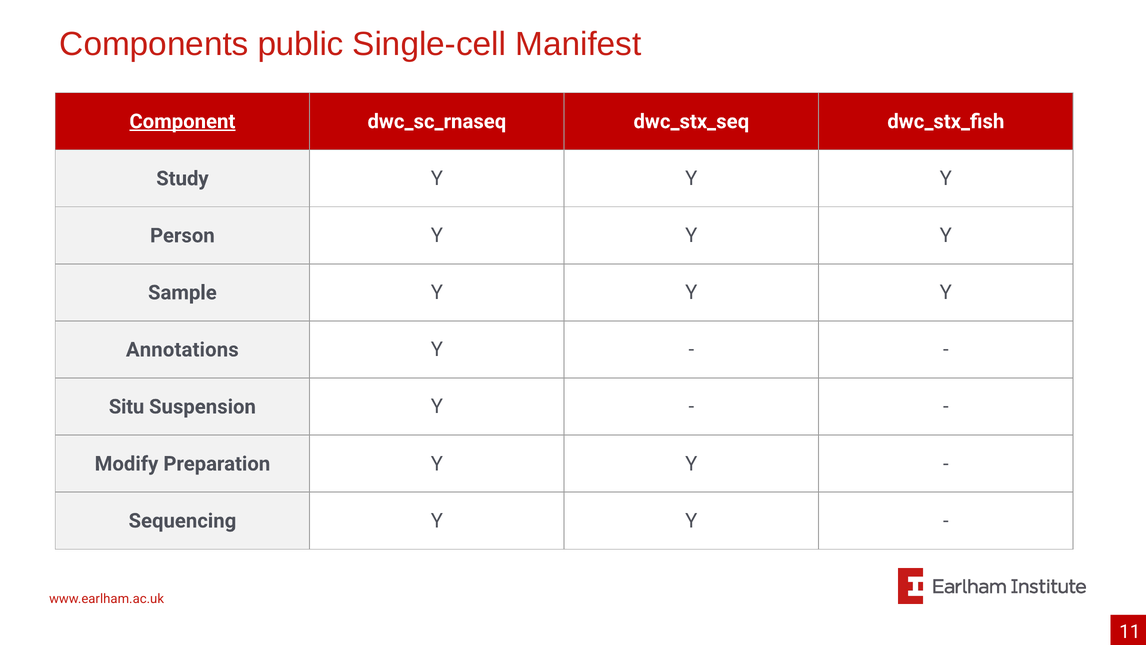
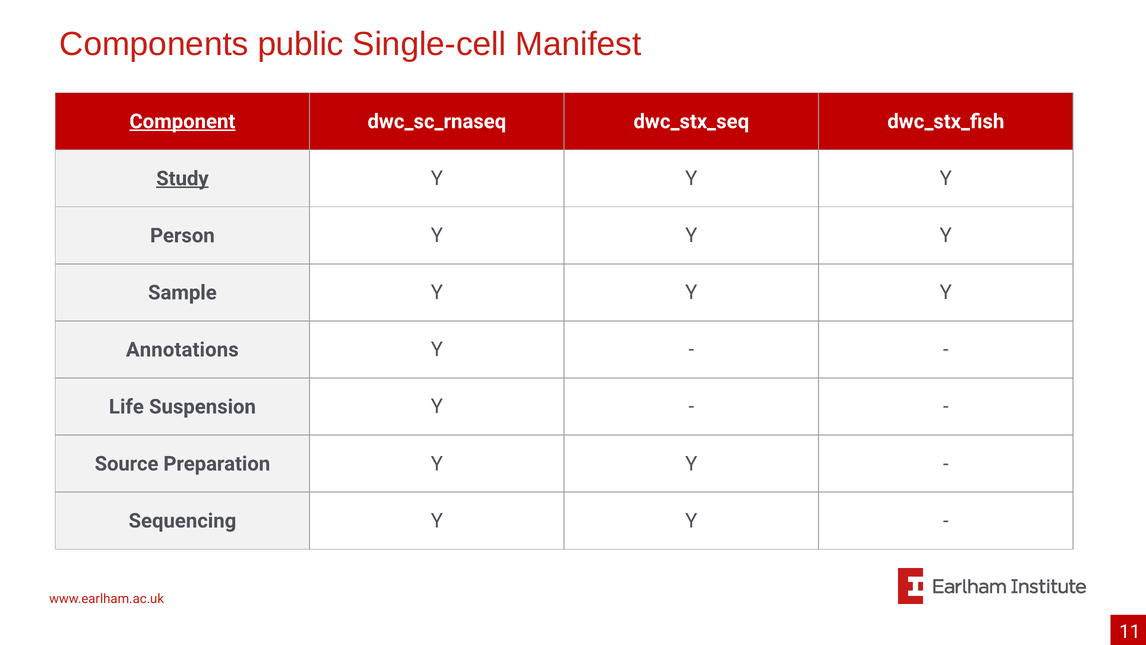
Study underline: none -> present
Situ: Situ -> Life
Modify: Modify -> Source
